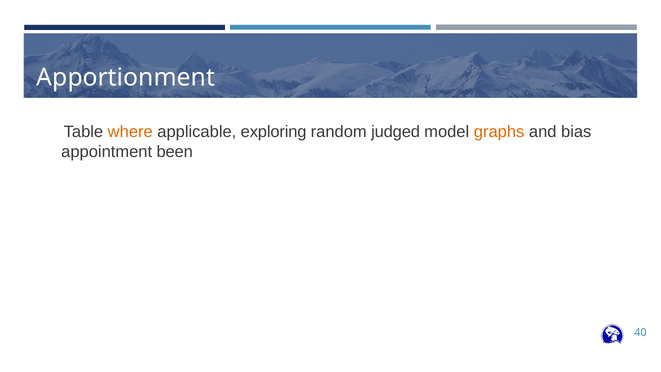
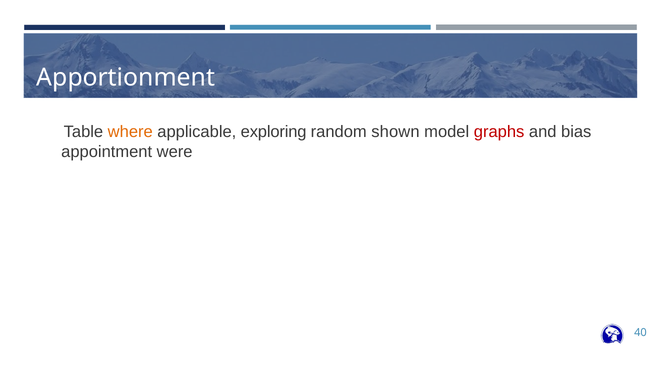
judged: judged -> shown
graphs colour: orange -> red
been: been -> were
